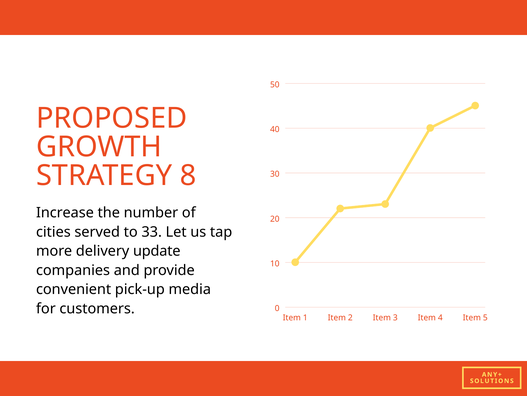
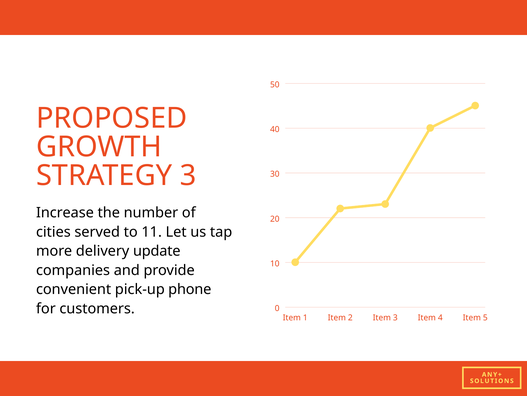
STRATEGY 8: 8 -> 3
33: 33 -> 11
media: media -> phone
